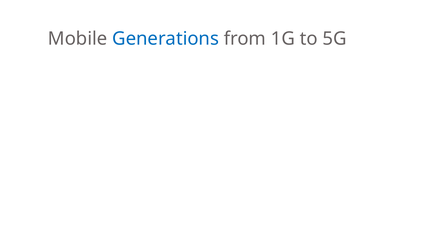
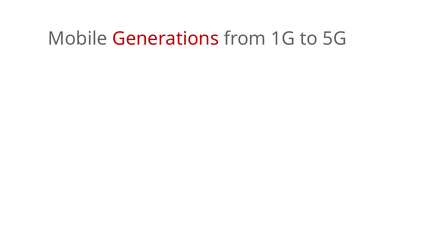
Generations colour: blue -> red
